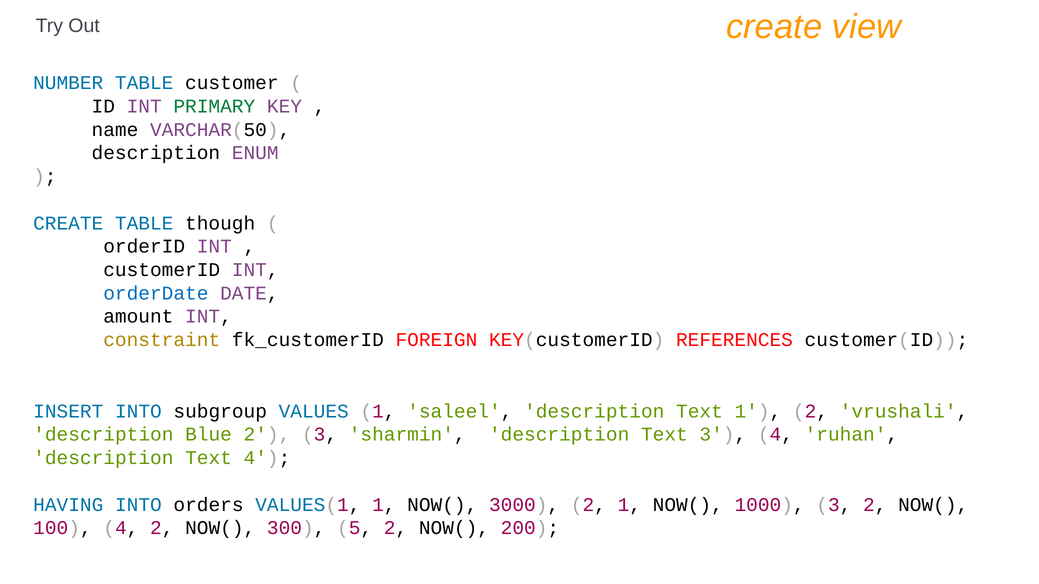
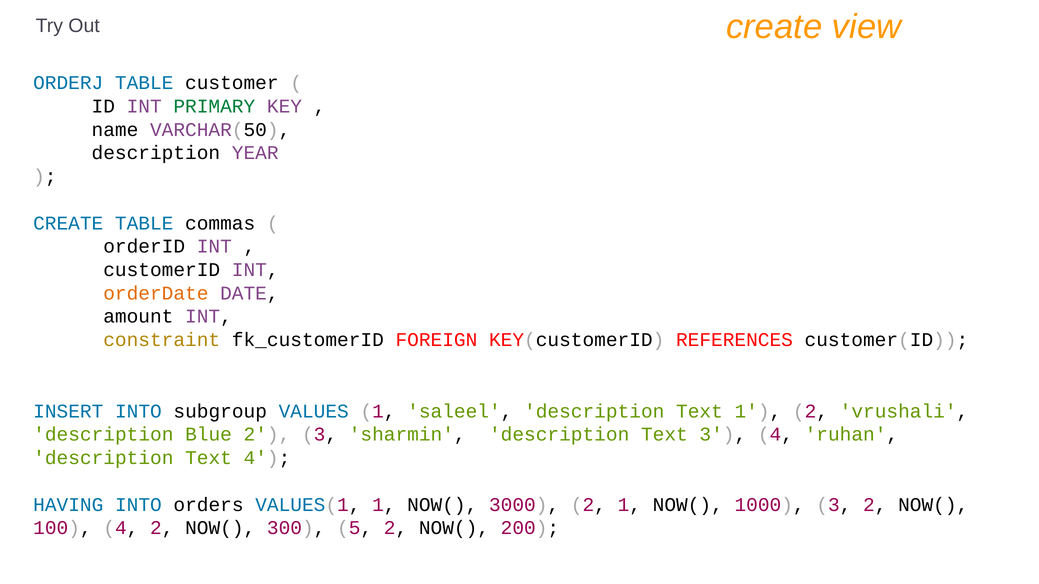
NUMBER: NUMBER -> ORDERJ
ENUM: ENUM -> YEAR
though: though -> commas
orderDate colour: blue -> orange
